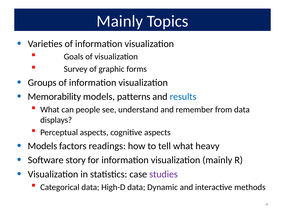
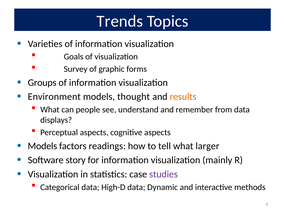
Mainly at (120, 21): Mainly -> Trends
Memorability: Memorability -> Environment
patterns: patterns -> thought
results colour: blue -> orange
heavy: heavy -> larger
